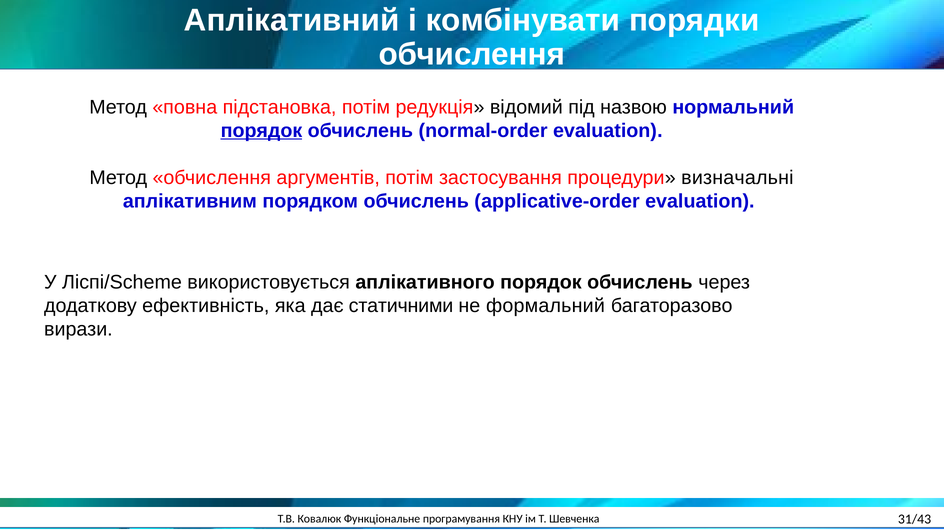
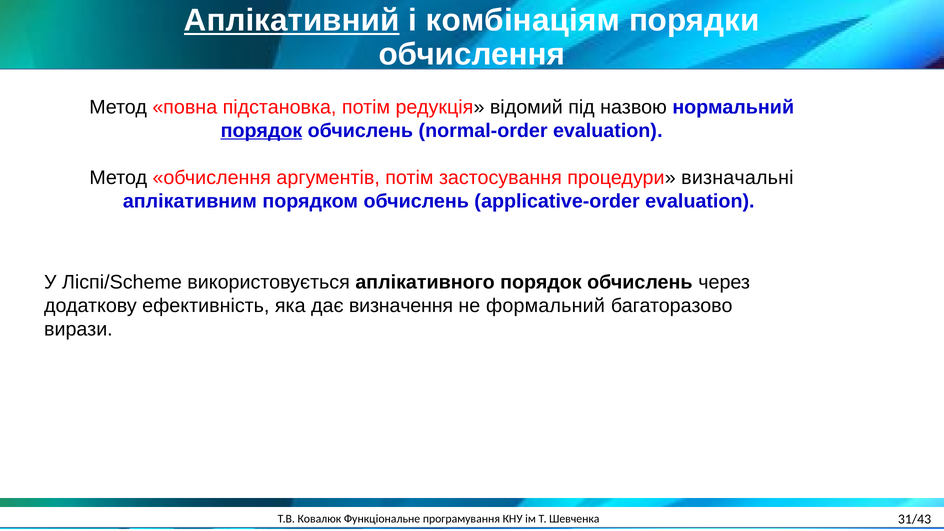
Аплікативний underline: none -> present
комбінувати: комбінувати -> комбінаціям
статичними: статичними -> визначення
